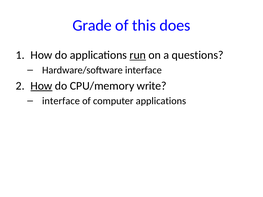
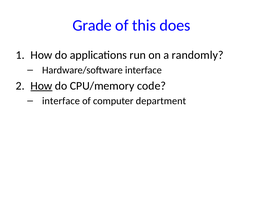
run underline: present -> none
questions: questions -> randomly
write: write -> code
computer applications: applications -> department
